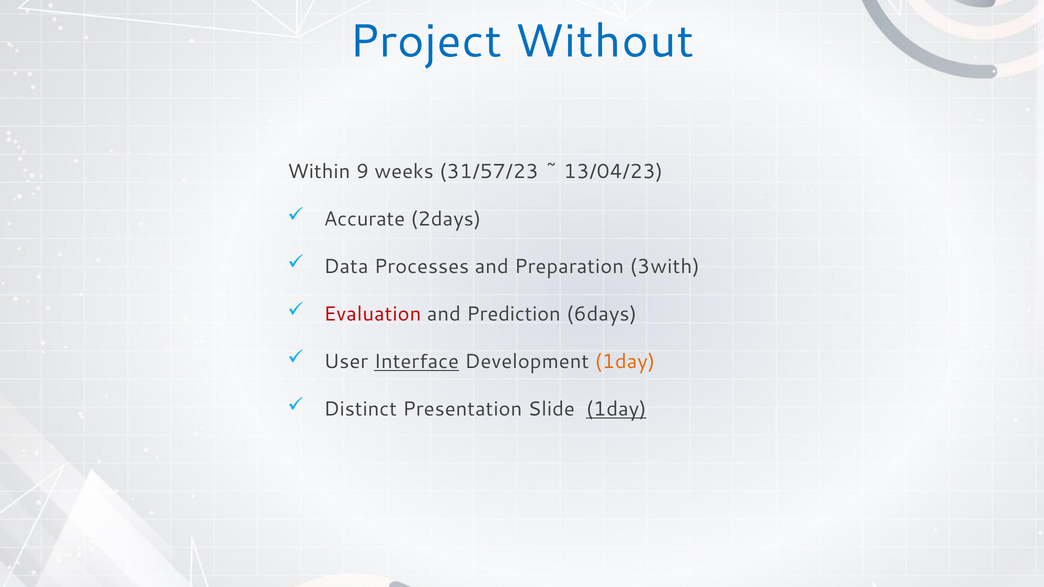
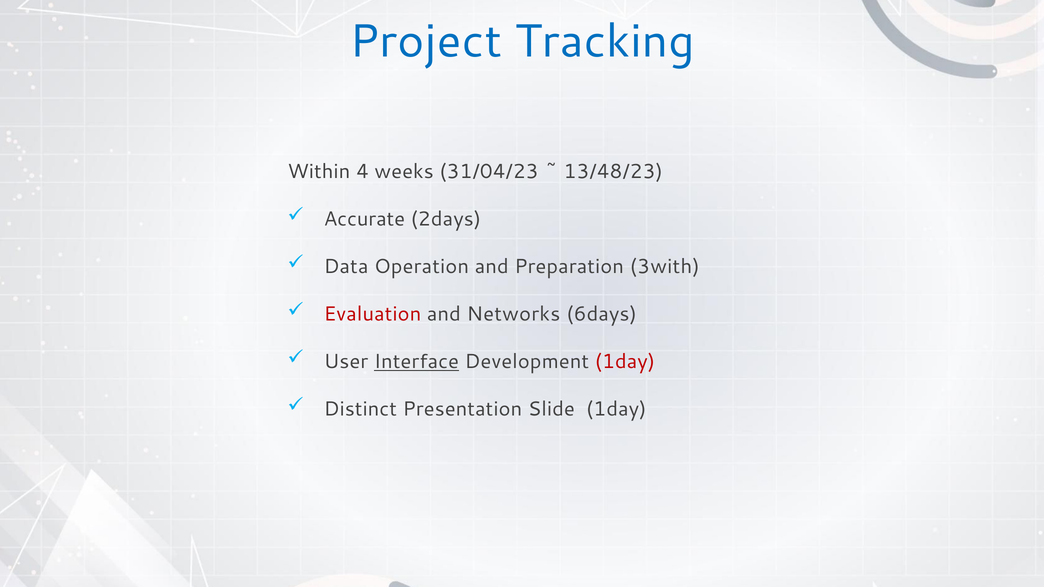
Without: Without -> Tracking
9: 9 -> 4
31/57/23: 31/57/23 -> 31/04/23
13/04/23: 13/04/23 -> 13/48/23
Processes: Processes -> Operation
Prediction: Prediction -> Networks
1day at (625, 362) colour: orange -> red
1day at (616, 409) underline: present -> none
